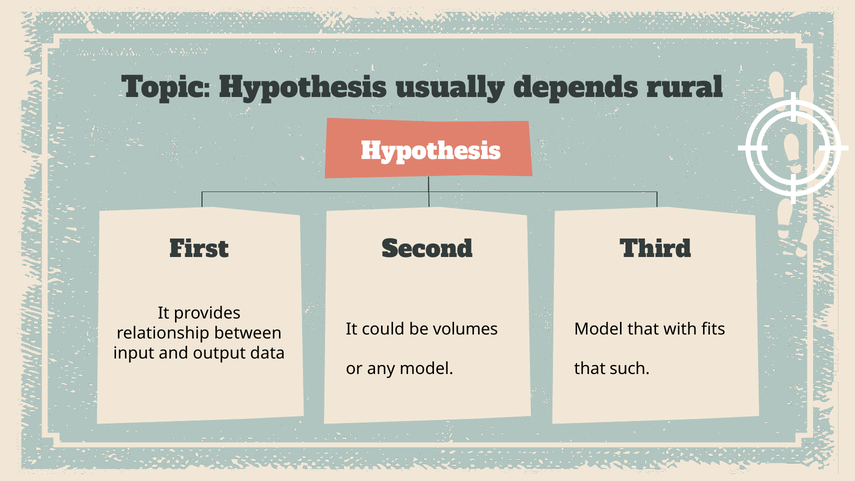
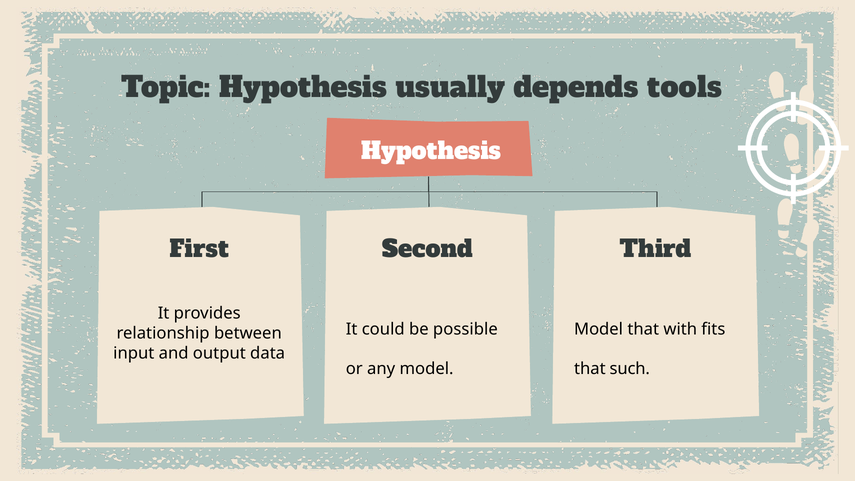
rural: rural -> tools
volumes: volumes -> possible
